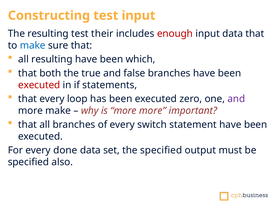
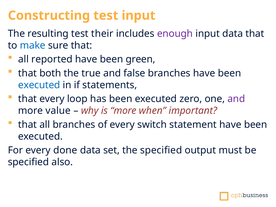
enough colour: red -> purple
all resulting: resulting -> reported
which: which -> green
executed at (39, 85) colour: red -> blue
more make: make -> value
more more: more -> when
